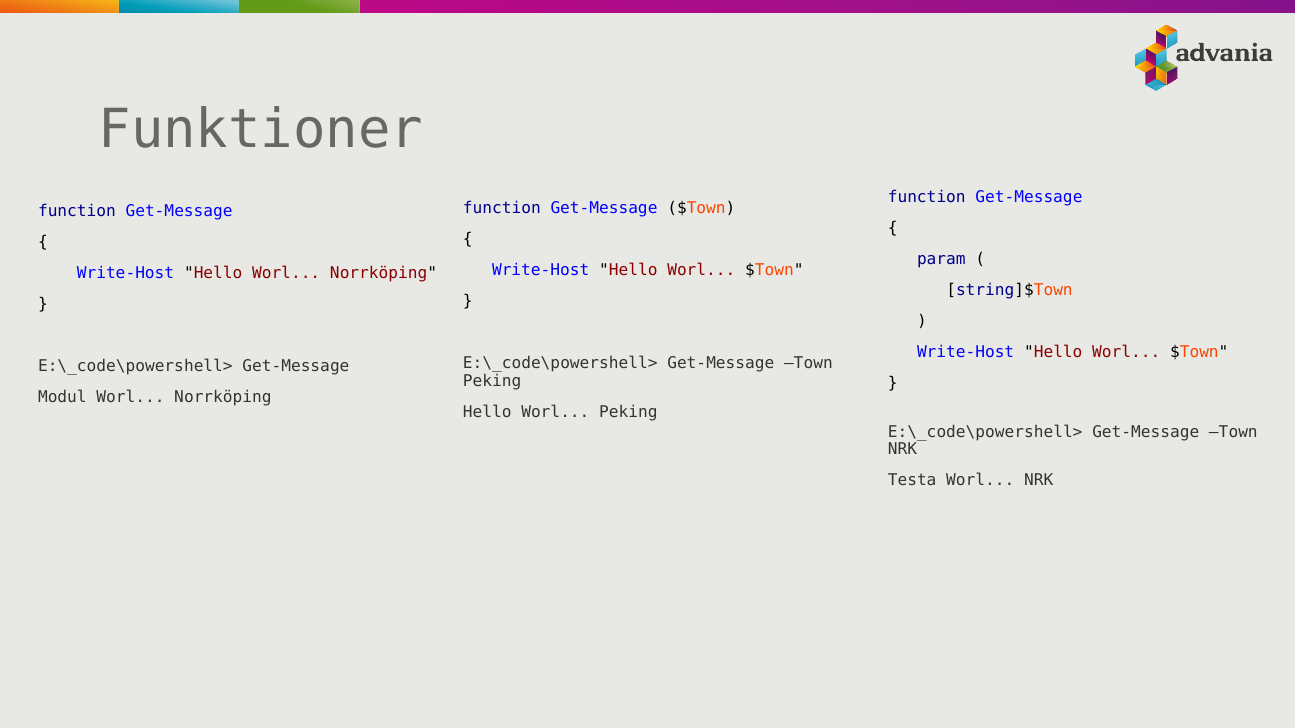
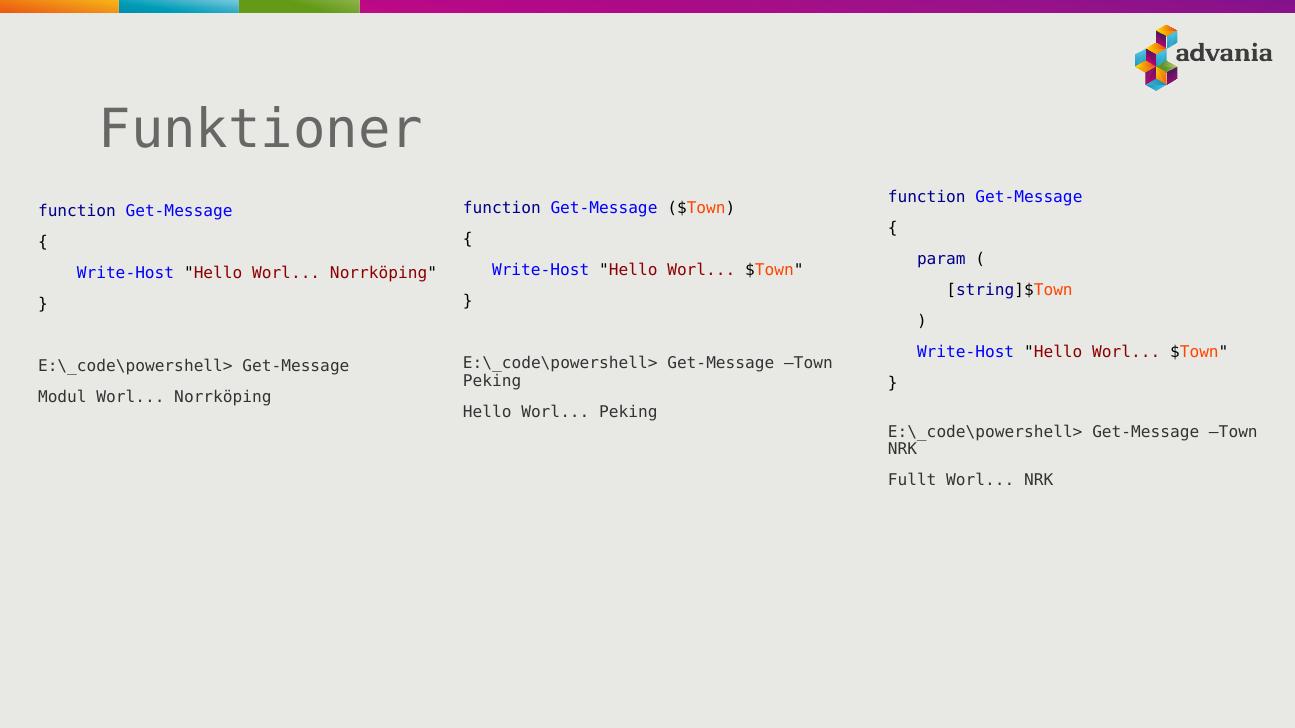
Testa: Testa -> Fullt
